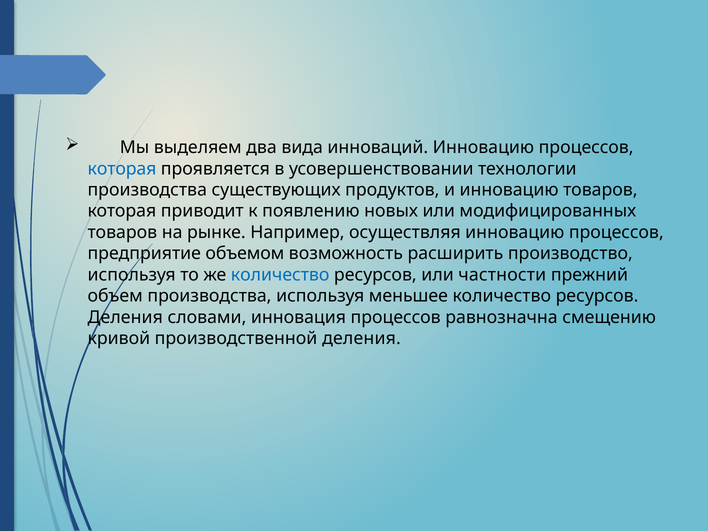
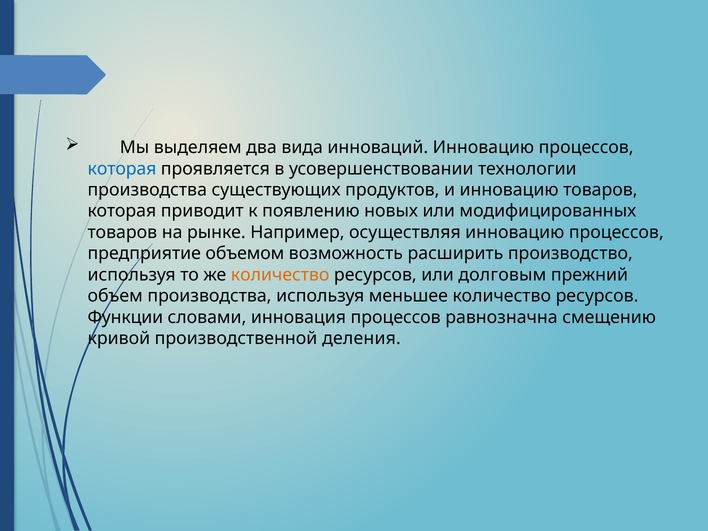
количество at (280, 275) colour: blue -> orange
частности: частности -> долговым
Деления at (125, 317): Деления -> Функции
